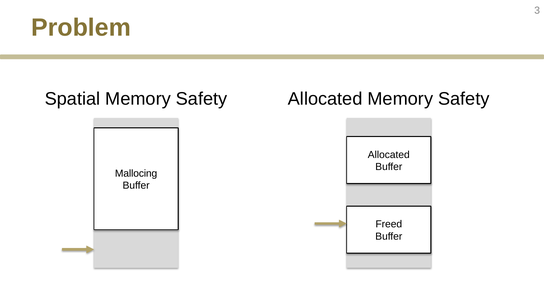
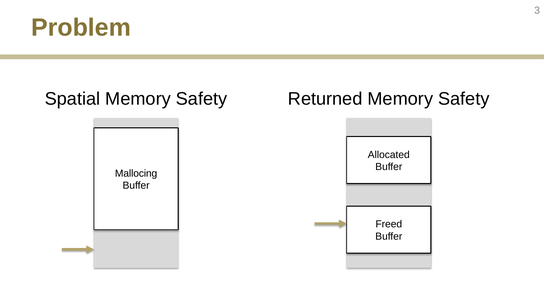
Allocated at (325, 99): Allocated -> Returned
